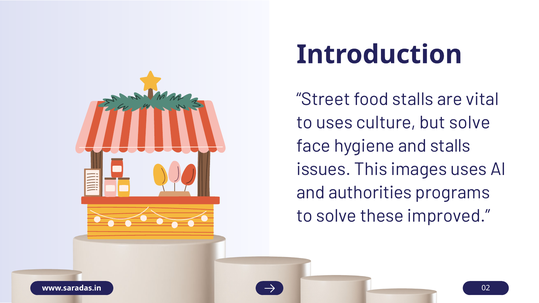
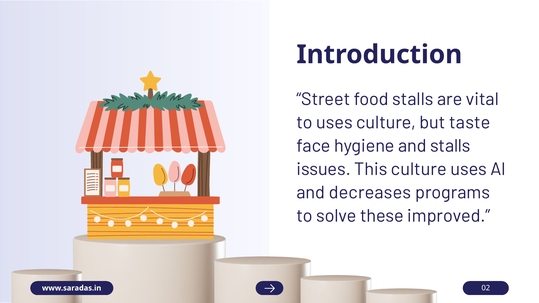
but solve: solve -> taste
This images: images -> culture
authorities: authorities -> decreases
